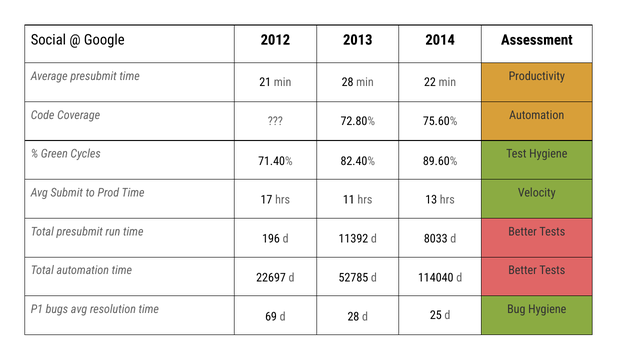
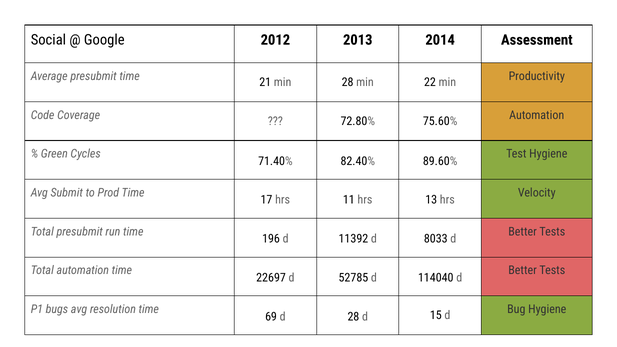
25: 25 -> 15
